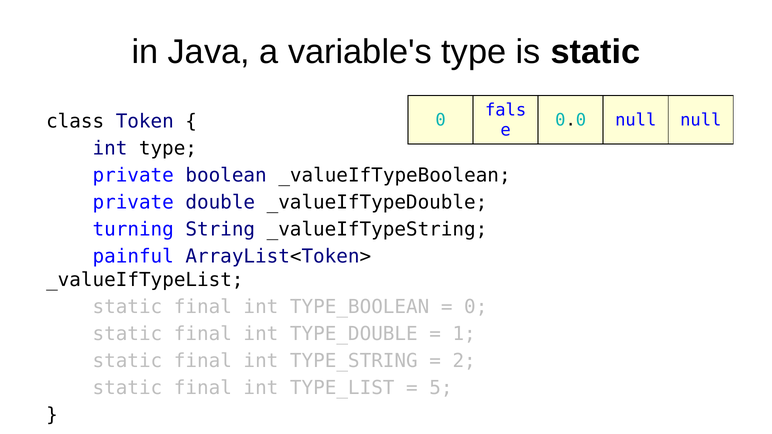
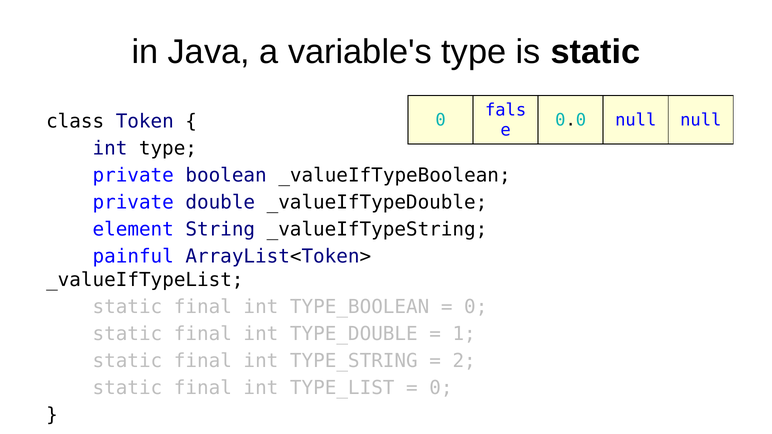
turning: turning -> element
5 at (441, 388): 5 -> 0
